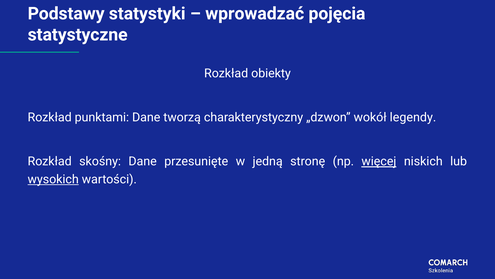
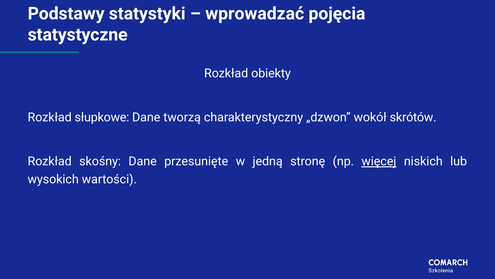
punktami: punktami -> słupkowe
legendy: legendy -> skrótów
wysokich underline: present -> none
